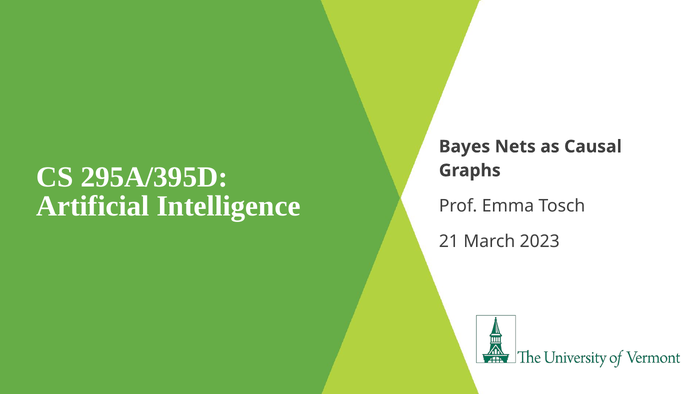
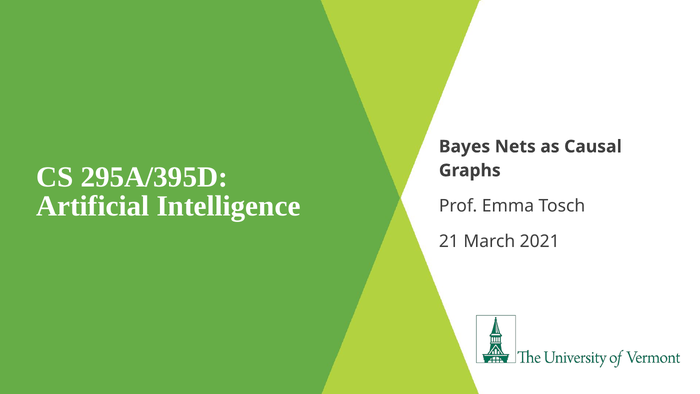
2023: 2023 -> 2021
